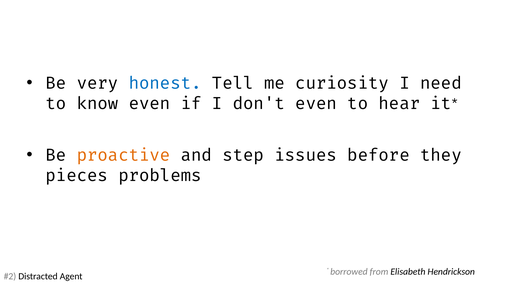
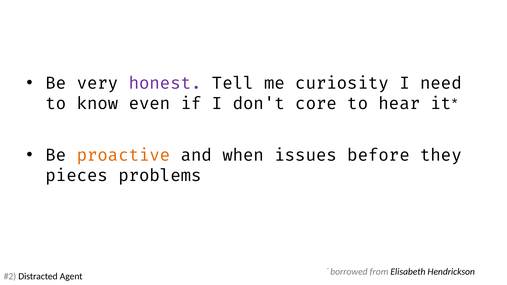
honest colour: blue -> purple
don't even: even -> core
step: step -> when
